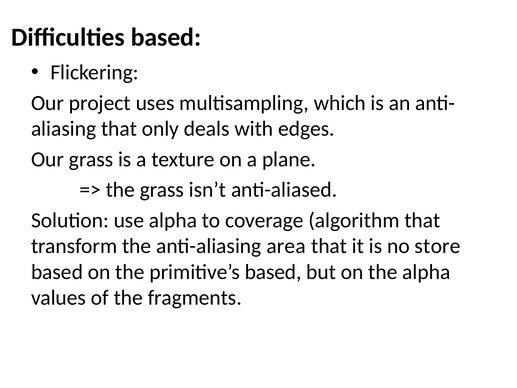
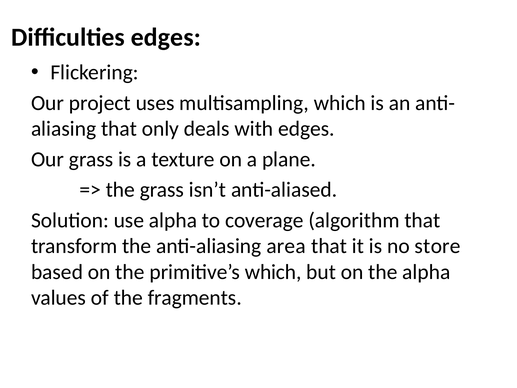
Difficulties based: based -> edges
primitive’s based: based -> which
